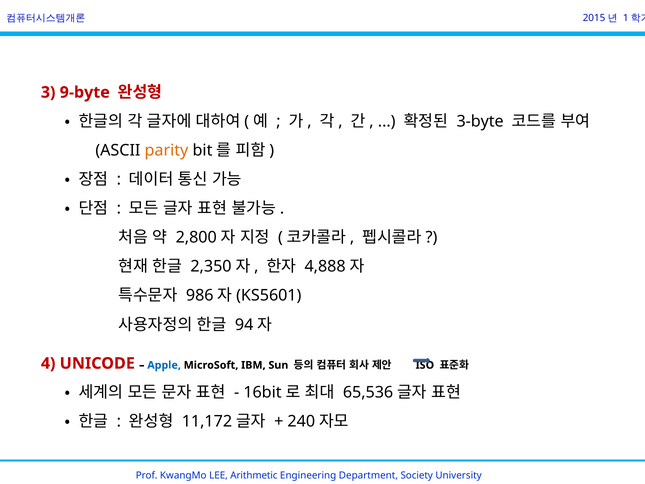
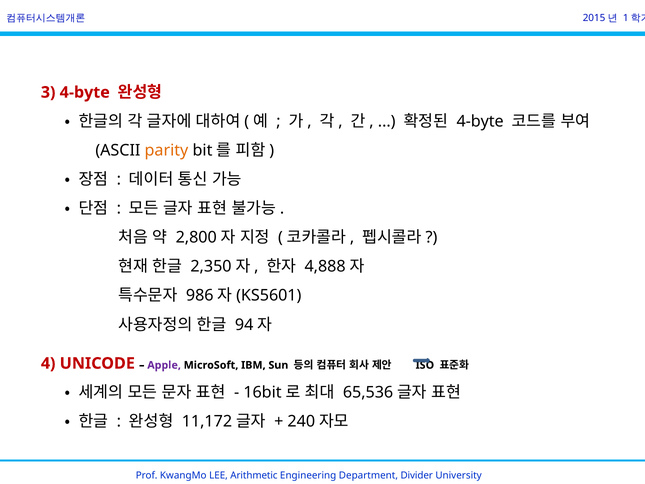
3 9-byte: 9-byte -> 4-byte
3-byte at (480, 121): 3-byte -> 4-byte
Apple colour: blue -> purple
Society: Society -> Divider
